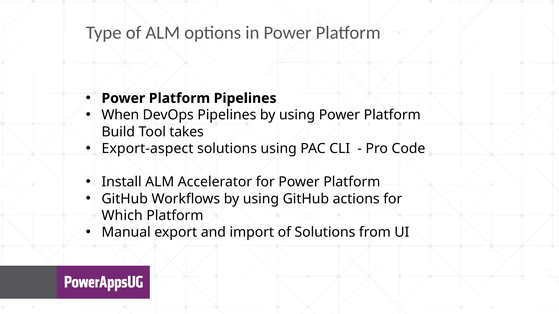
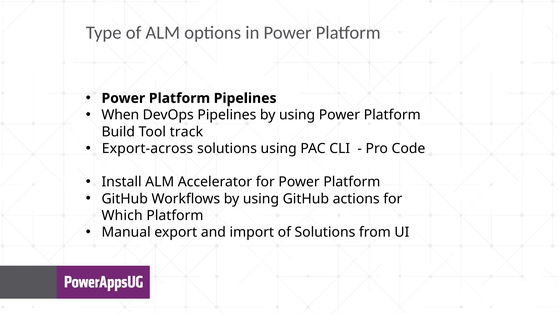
takes: takes -> track
Export-aspect: Export-aspect -> Export-across
